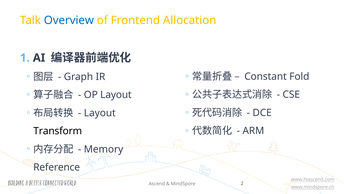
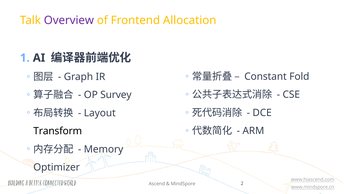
Overview colour: blue -> purple
OP Layout: Layout -> Survey
Reference: Reference -> Optimizer
